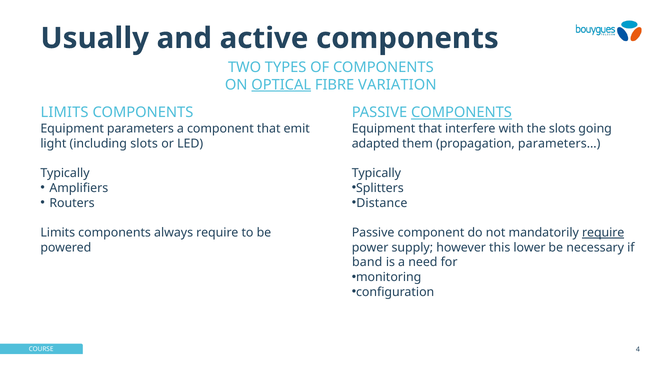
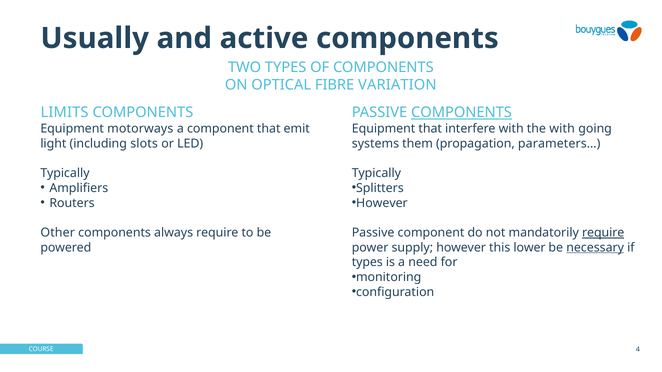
OPTICAL underline: present -> none
parameters: parameters -> motorways
the slots: slots -> with
adapted: adapted -> systems
Distance at (382, 203): Distance -> However
Limits at (58, 233): Limits -> Other
necessary underline: none -> present
band at (367, 263): band -> types
